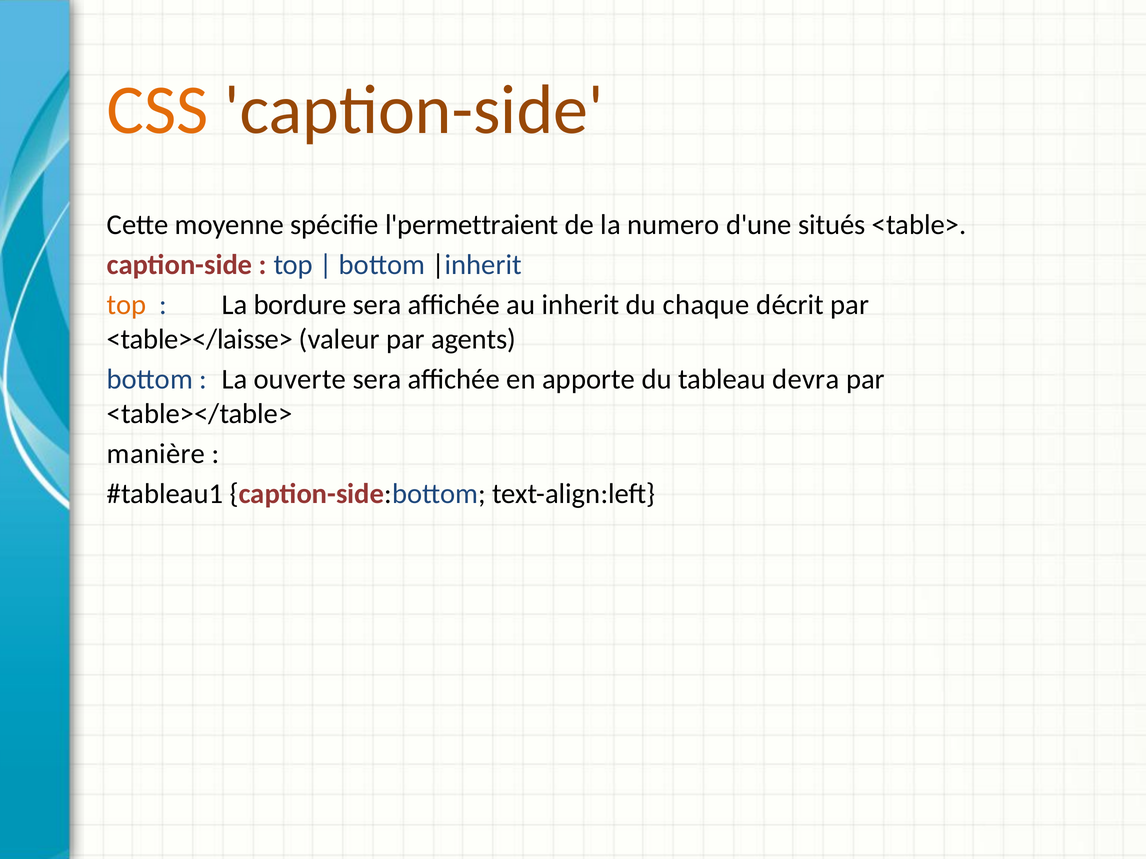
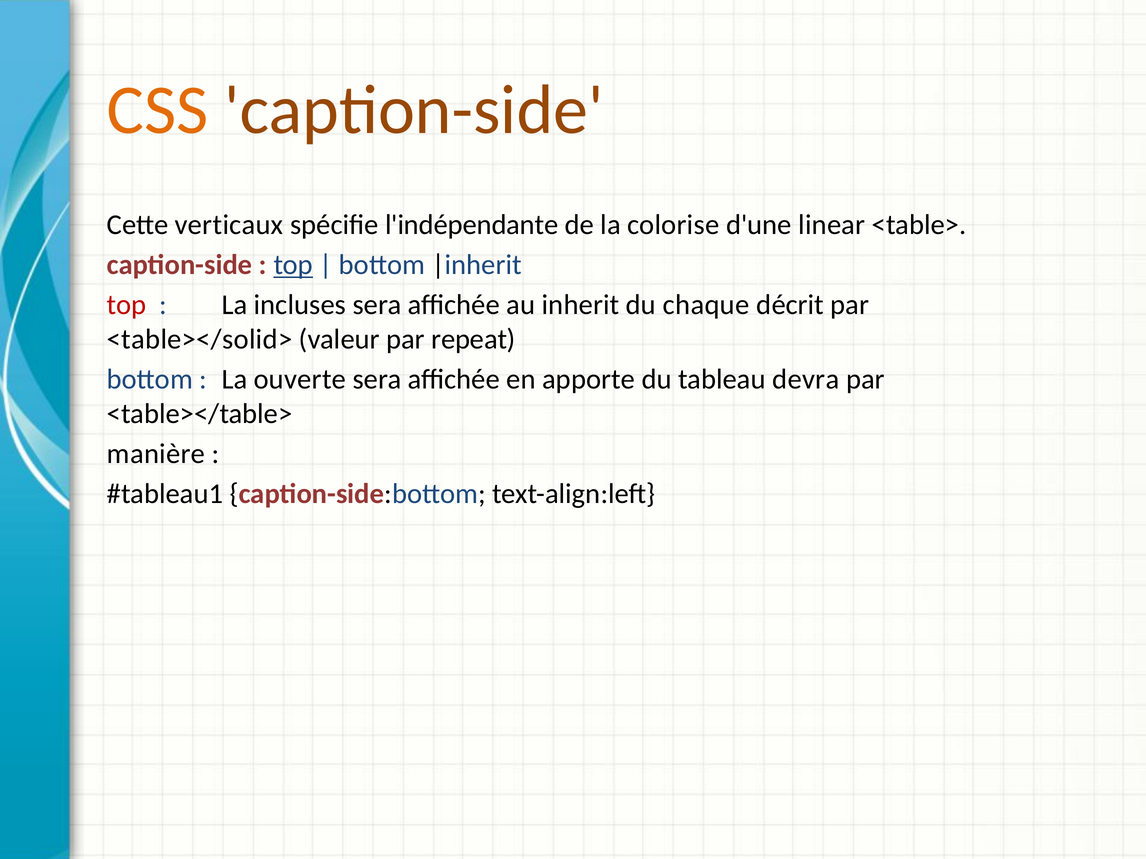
moyenne: moyenne -> verticaux
l'permettraient: l'permettraient -> l'indépendante
numero: numero -> colorise
situés: situés -> linear
top at (293, 265) underline: none -> present
top at (127, 305) colour: orange -> red
bordure: bordure -> incluses
<table></laisse>: <table></laisse> -> <table></solid>
agents: agents -> repeat
